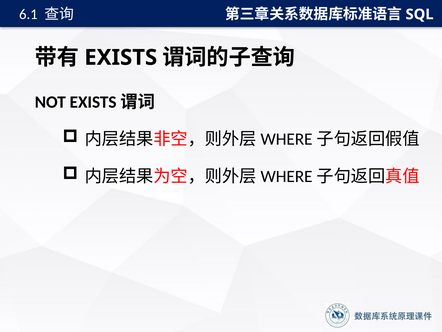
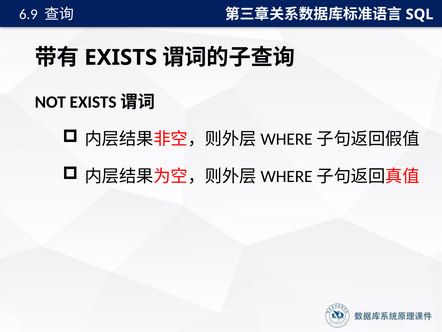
6.1: 6.1 -> 6.9
